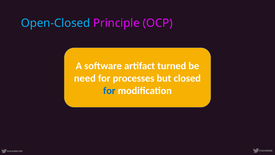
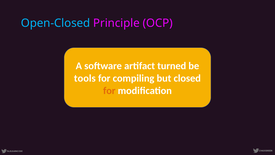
need: need -> tools
processes: processes -> compiling
for at (109, 90) colour: blue -> orange
